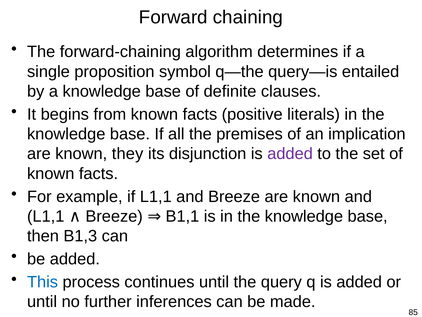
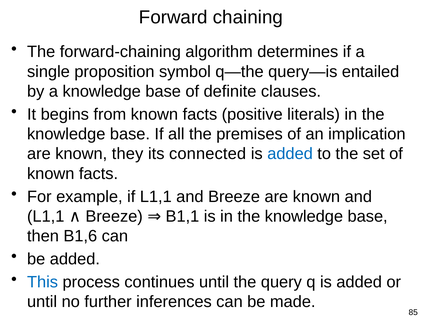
disjunction: disjunction -> connected
added at (290, 154) colour: purple -> blue
B1,3: B1,3 -> B1,6
